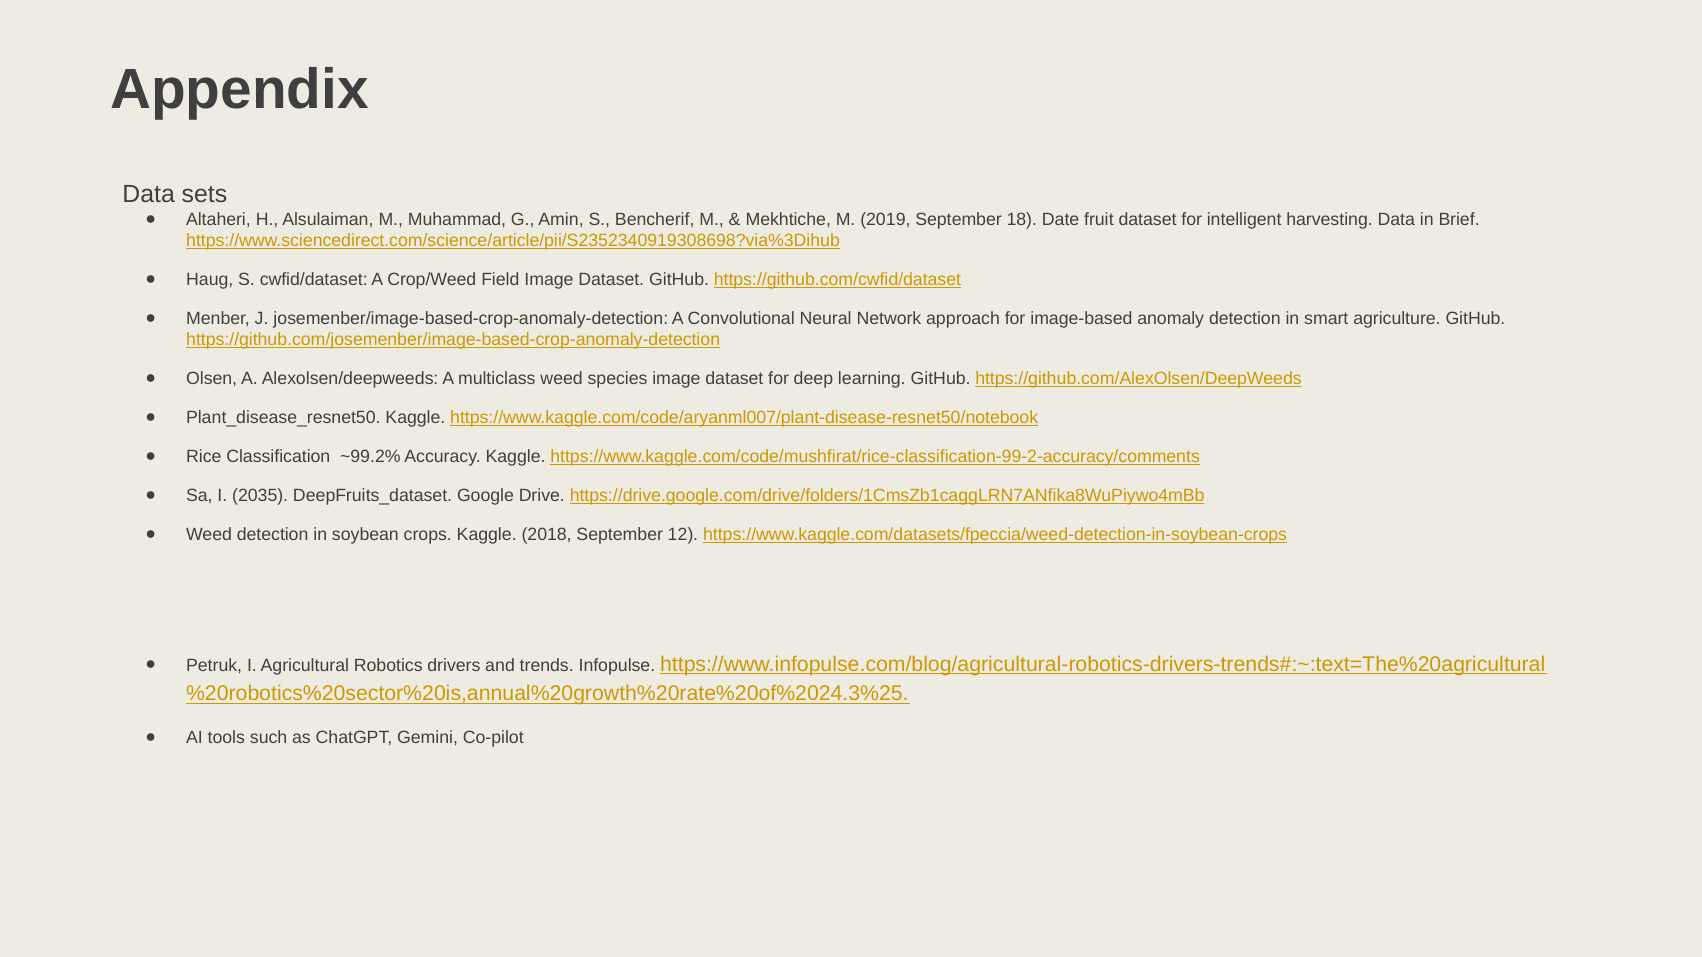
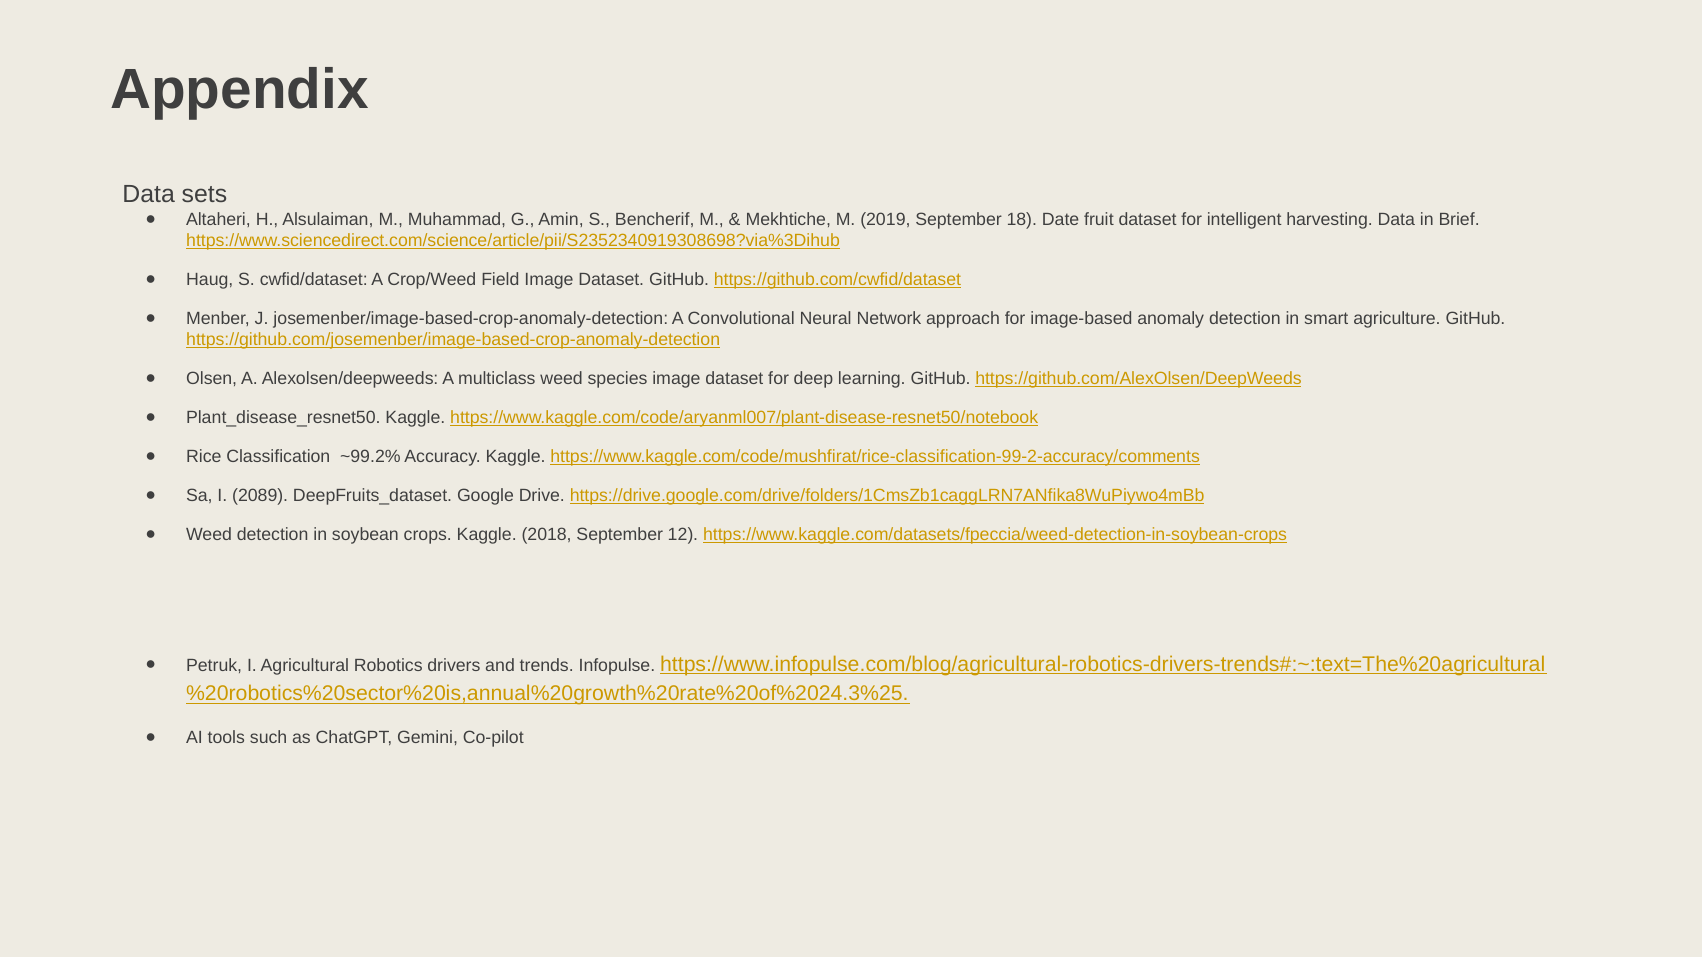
2035: 2035 -> 2089
